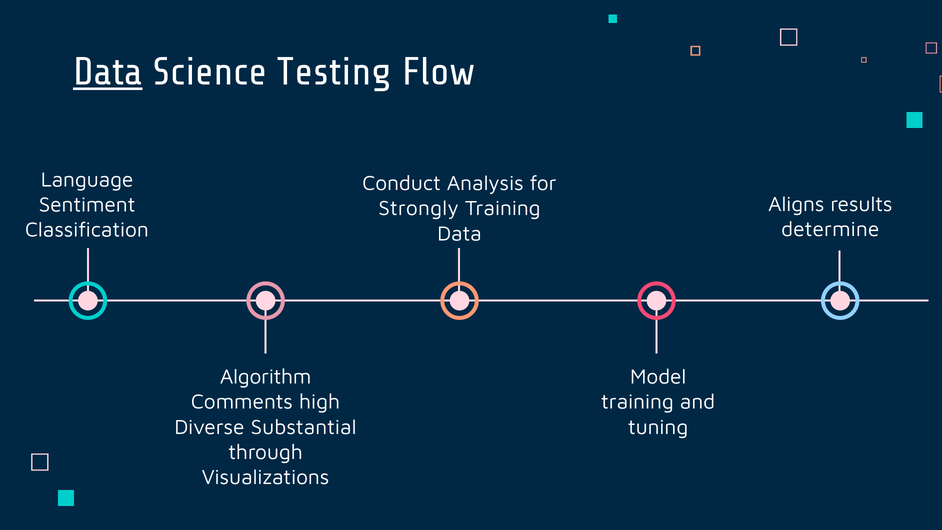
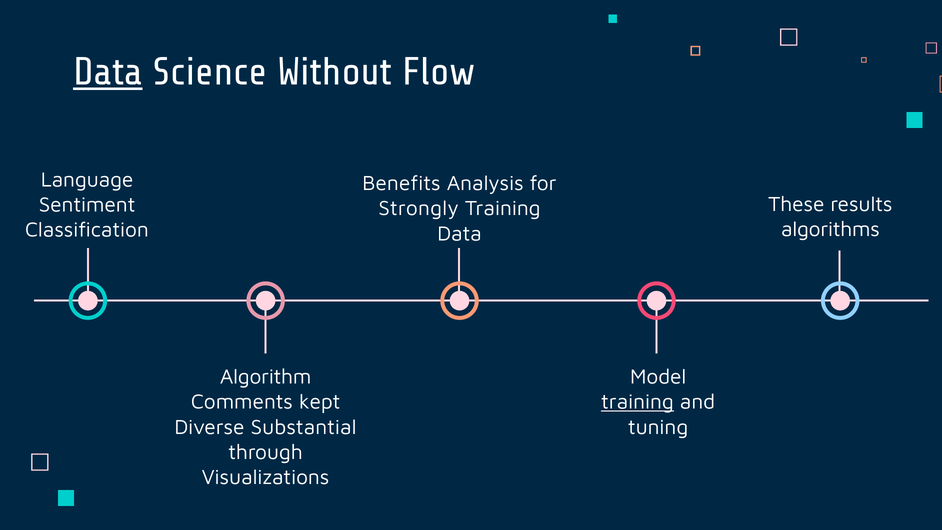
Testing: Testing -> Without
Conduct: Conduct -> Benefits
Aligns: Aligns -> These
determine: determine -> algorithms
high: high -> kept
training at (638, 402) underline: none -> present
